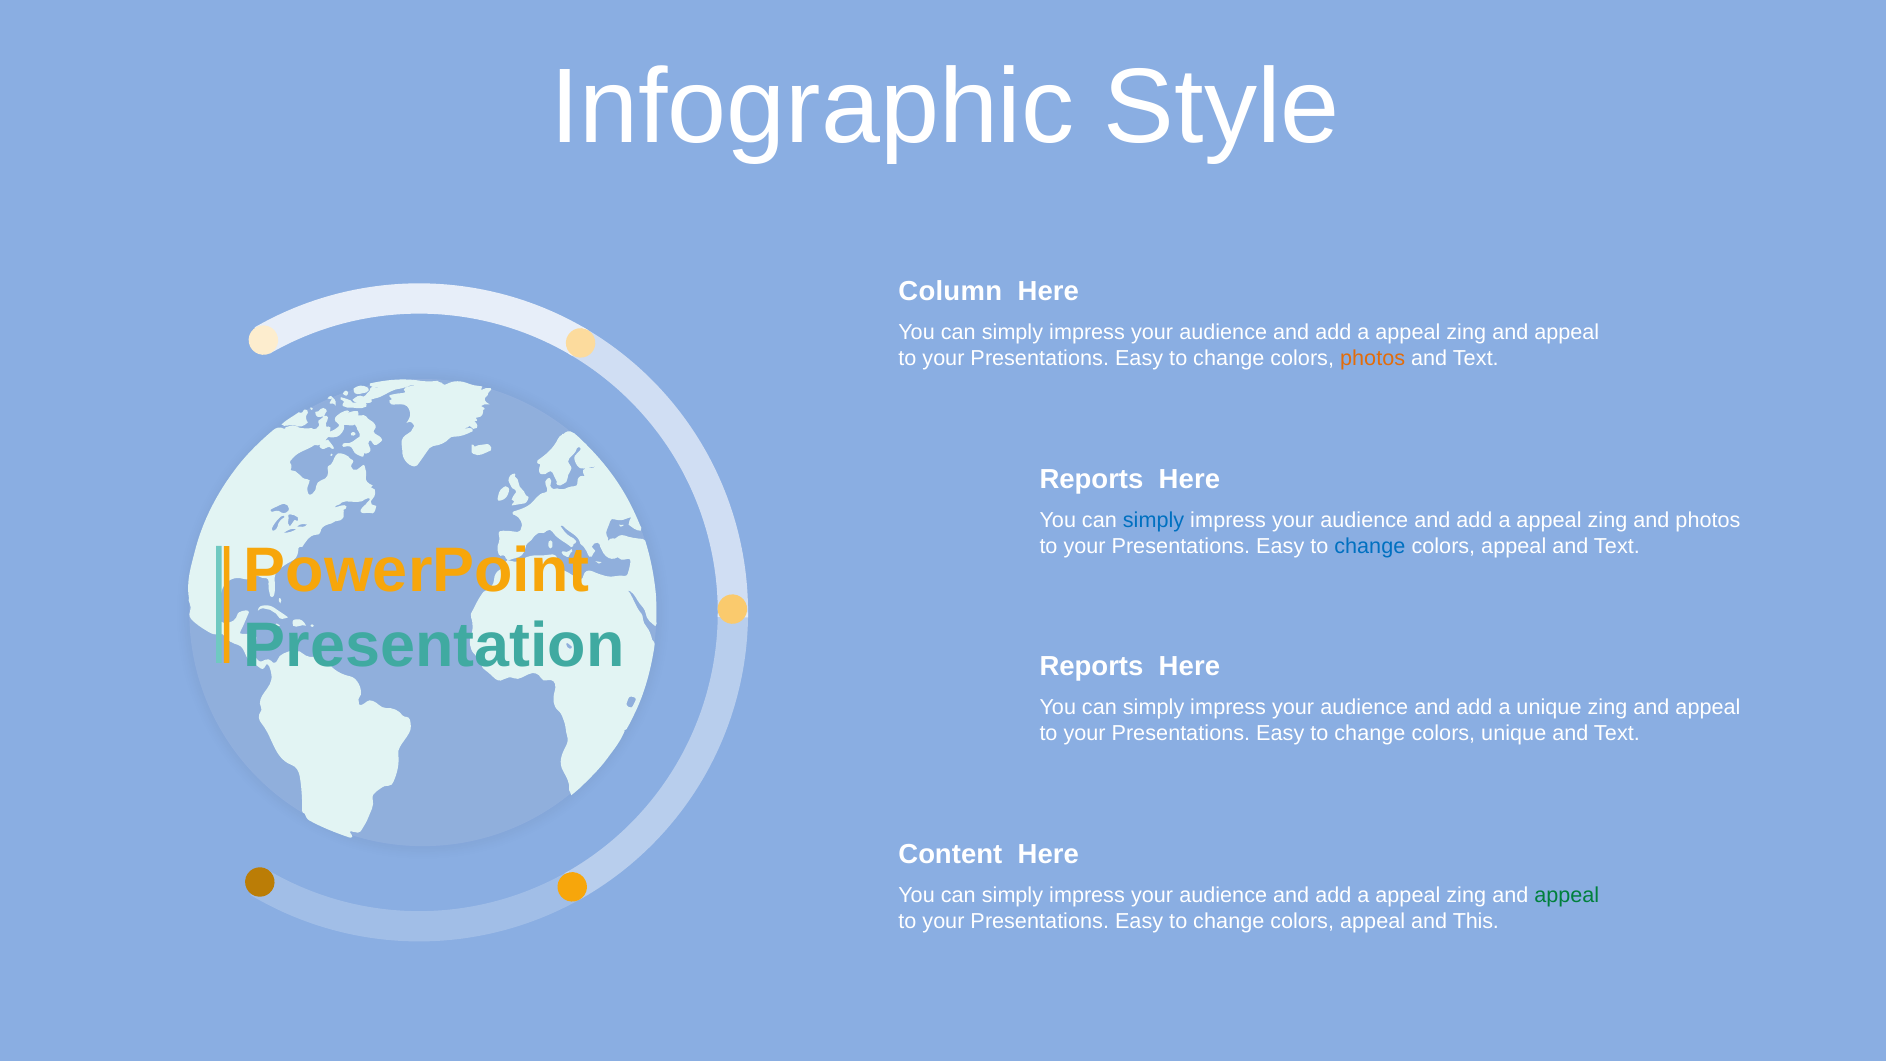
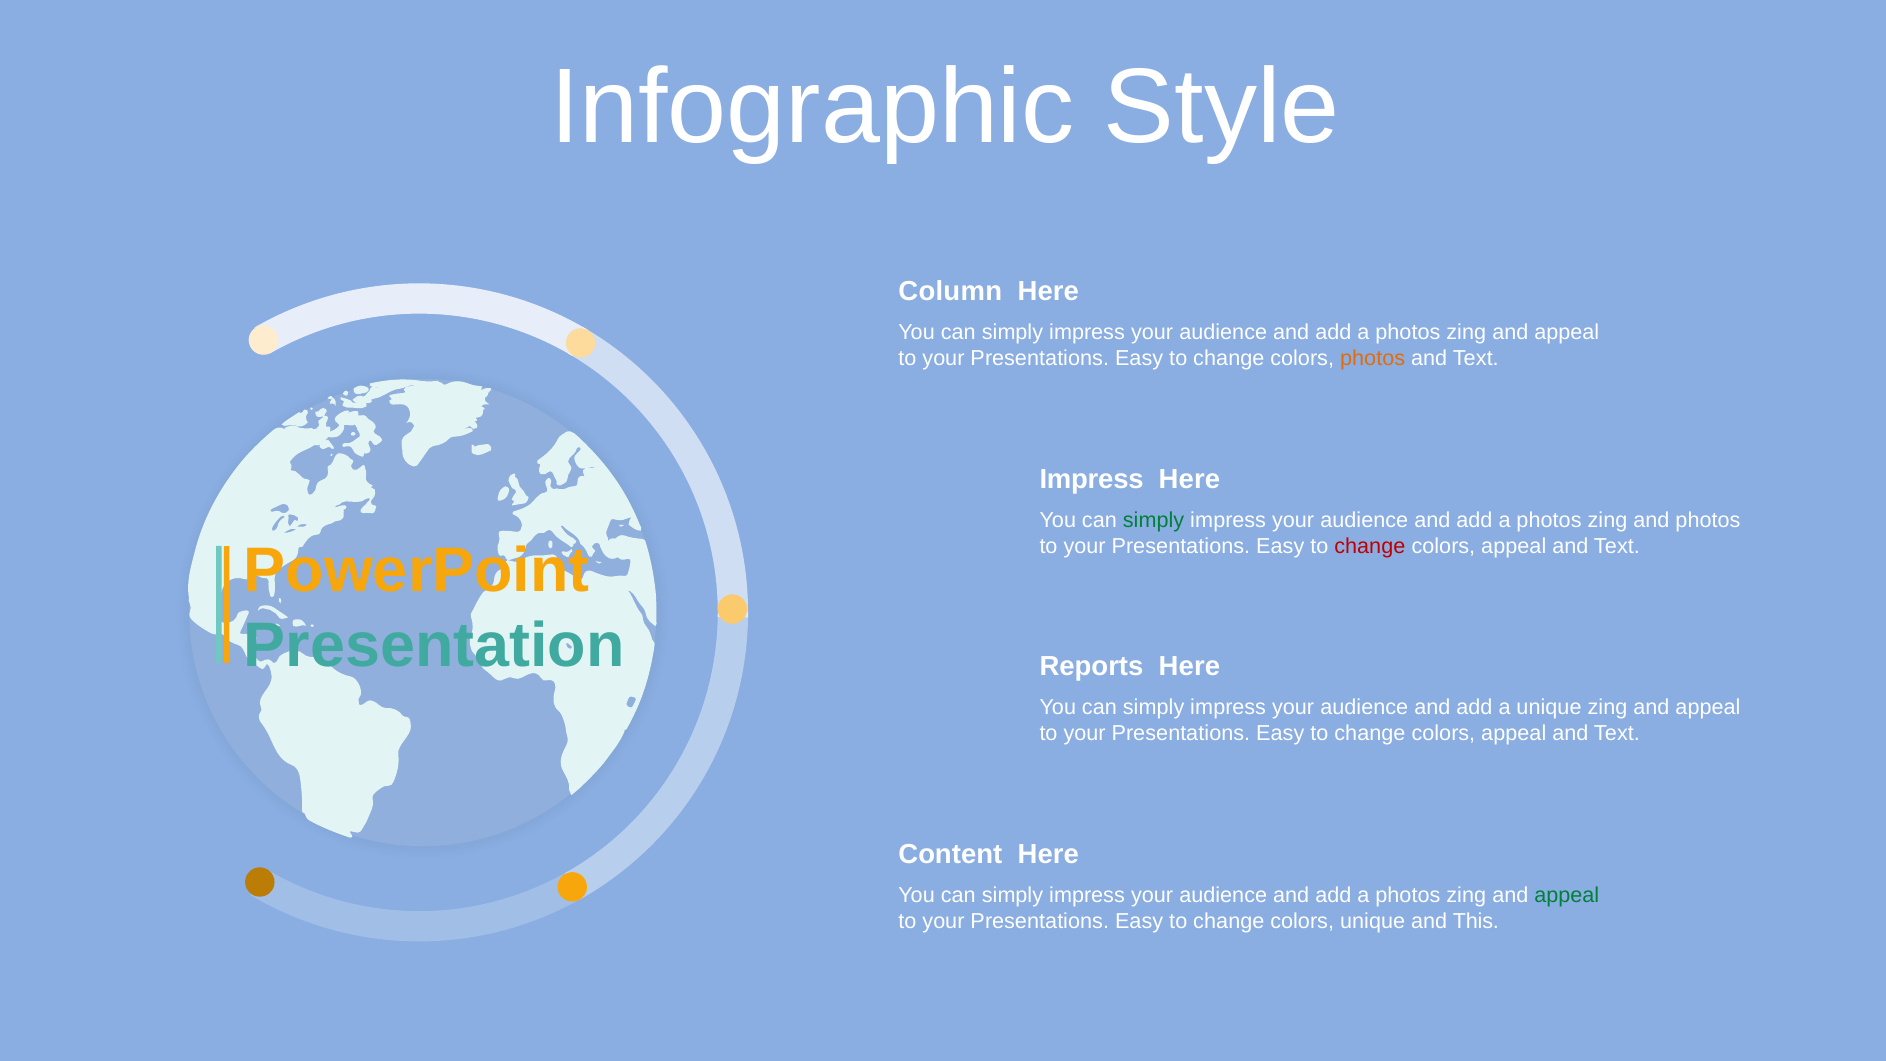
appeal at (1408, 333): appeal -> photos
Reports at (1091, 479): Reports -> Impress
simply at (1154, 520) colour: blue -> green
appeal at (1549, 520): appeal -> photos
change at (1370, 546) colour: blue -> red
unique at (1514, 733): unique -> appeal
appeal at (1408, 895): appeal -> photos
appeal at (1373, 921): appeal -> unique
